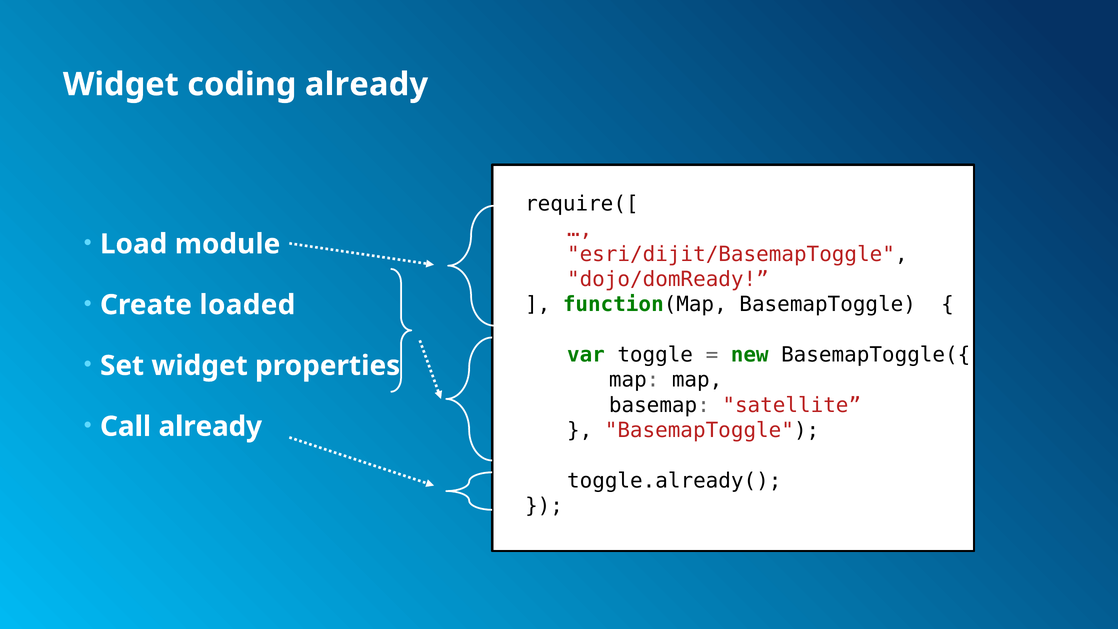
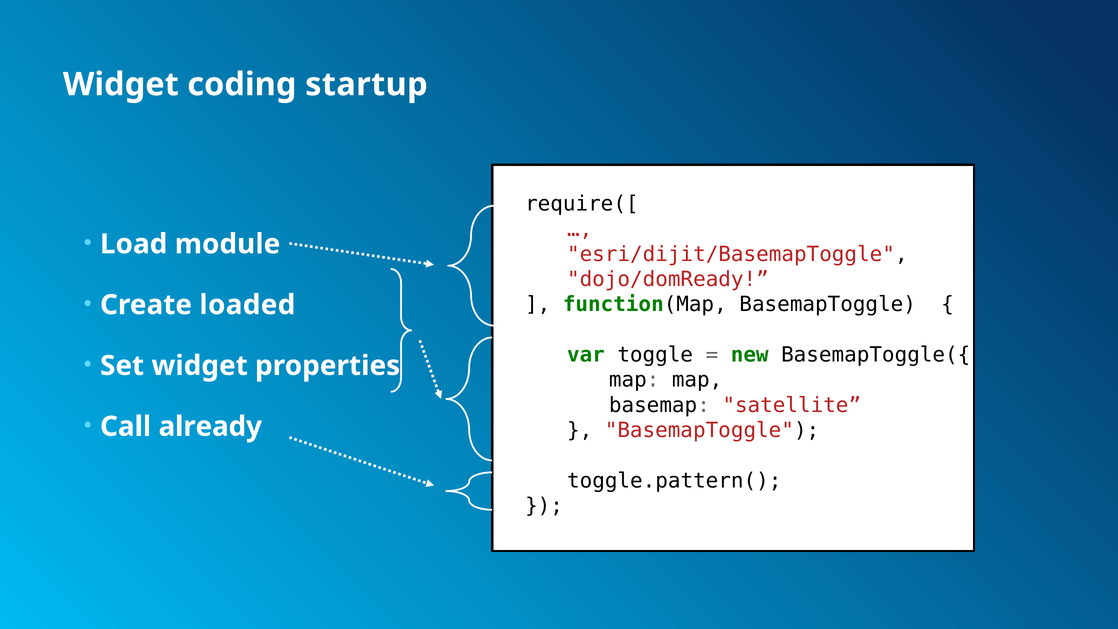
coding already: already -> startup
toggle.already(: toggle.already( -> toggle.pattern(
